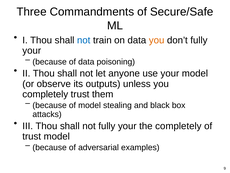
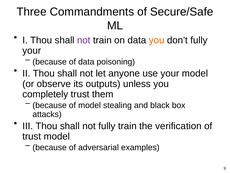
not at (84, 40) colour: blue -> purple
not fully your: your -> train
the completely: completely -> verification
